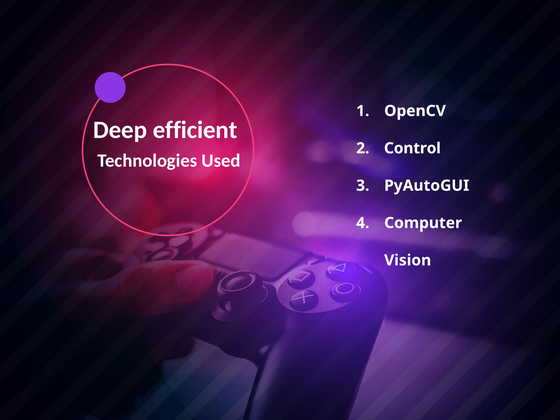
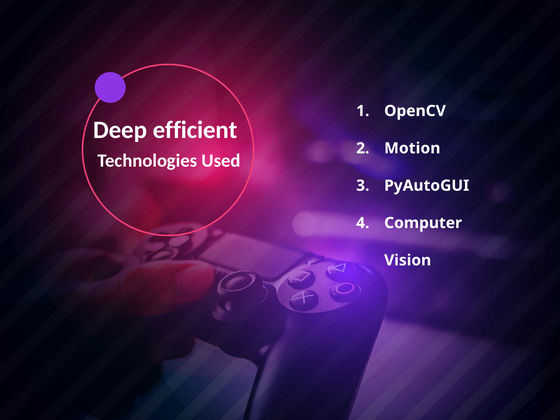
Control: Control -> Motion
